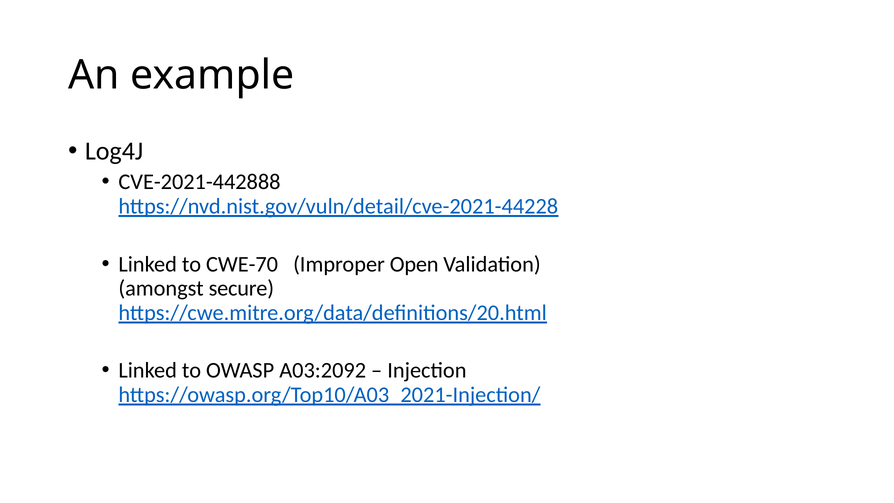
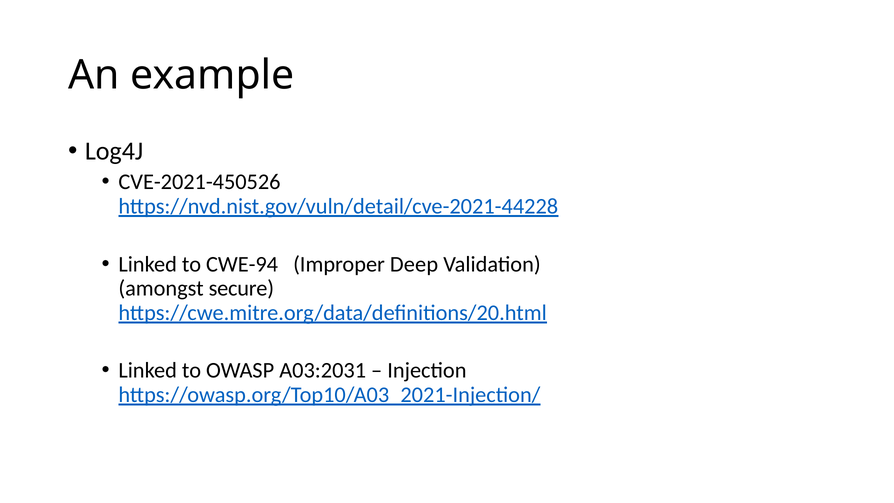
CVE-2021-442888: CVE-2021-442888 -> CVE-2021-450526
CWE-70: CWE-70 -> CWE-94
Open: Open -> Deep
A03:2092: A03:2092 -> A03:2031
